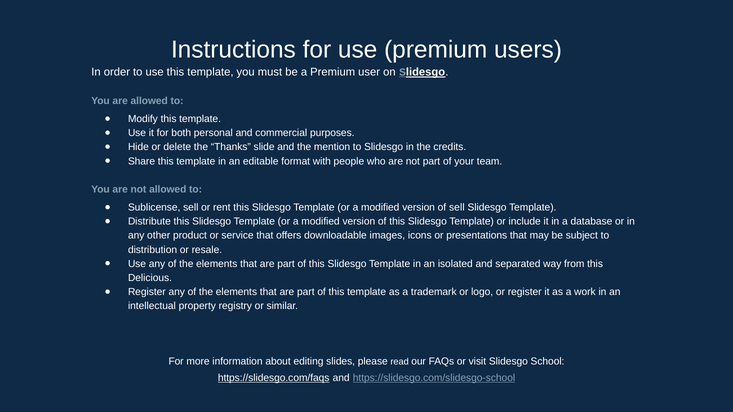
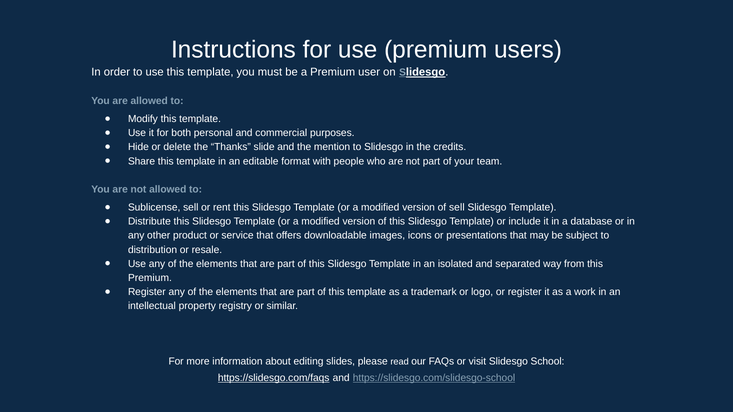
Delicious at (150, 278): Delicious -> Premium
